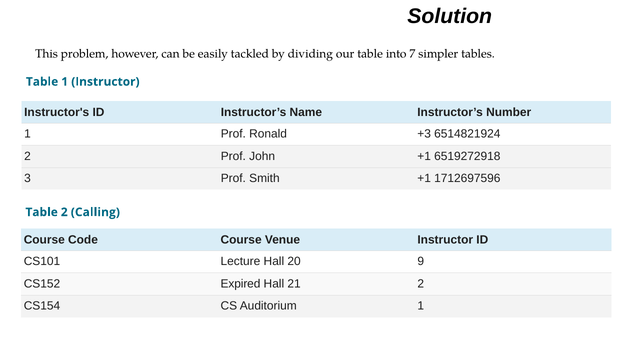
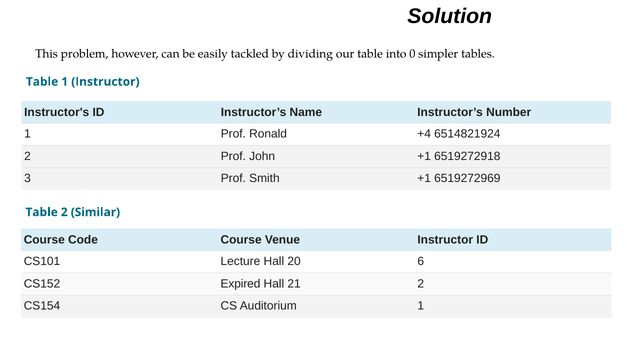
7: 7 -> 0
+3: +3 -> +4
1712697596: 1712697596 -> 6519272969
Calling: Calling -> Similar
9: 9 -> 6
